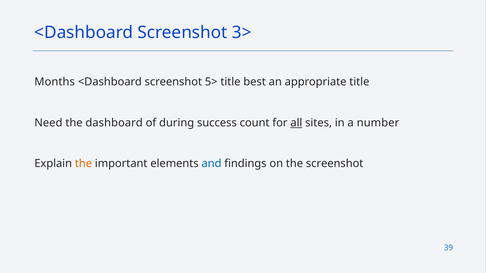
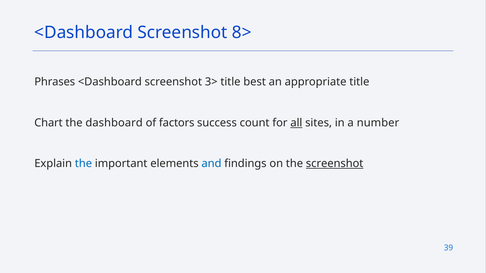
3>: 3> -> 8>
Months: Months -> Phrases
5>: 5> -> 3>
Need: Need -> Chart
during: during -> factors
the at (83, 164) colour: orange -> blue
screenshot at (335, 164) underline: none -> present
